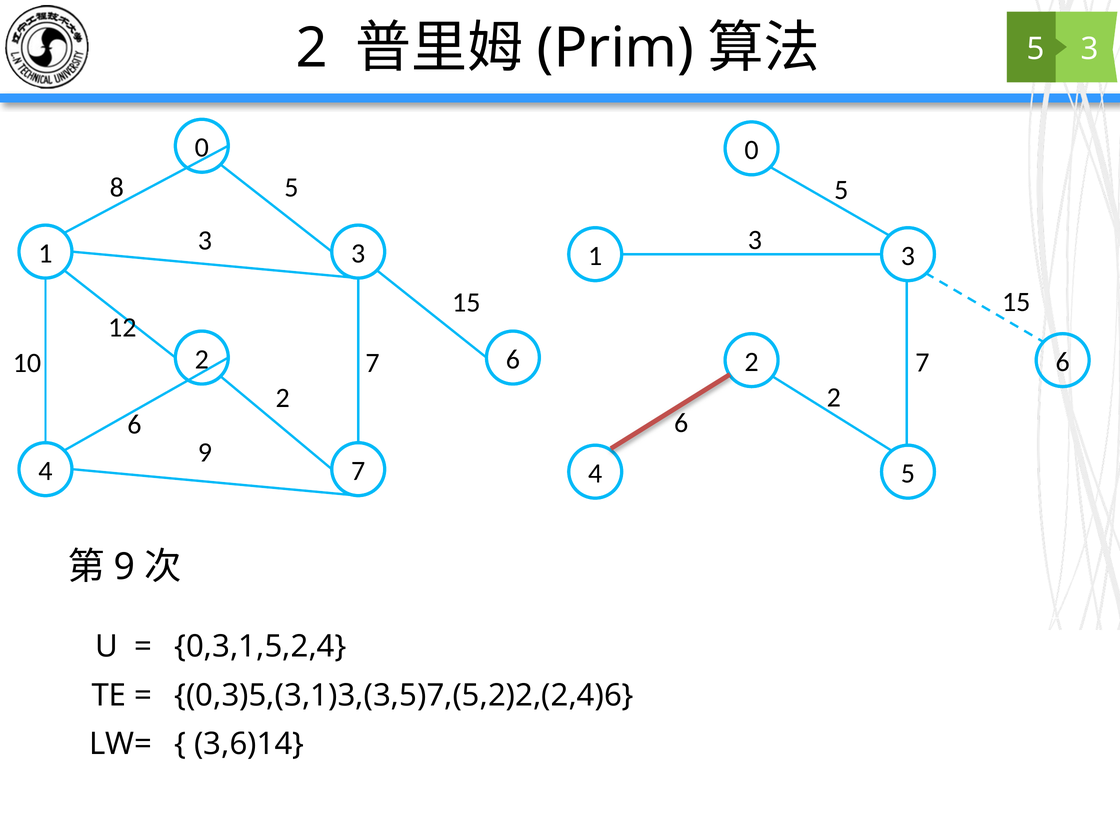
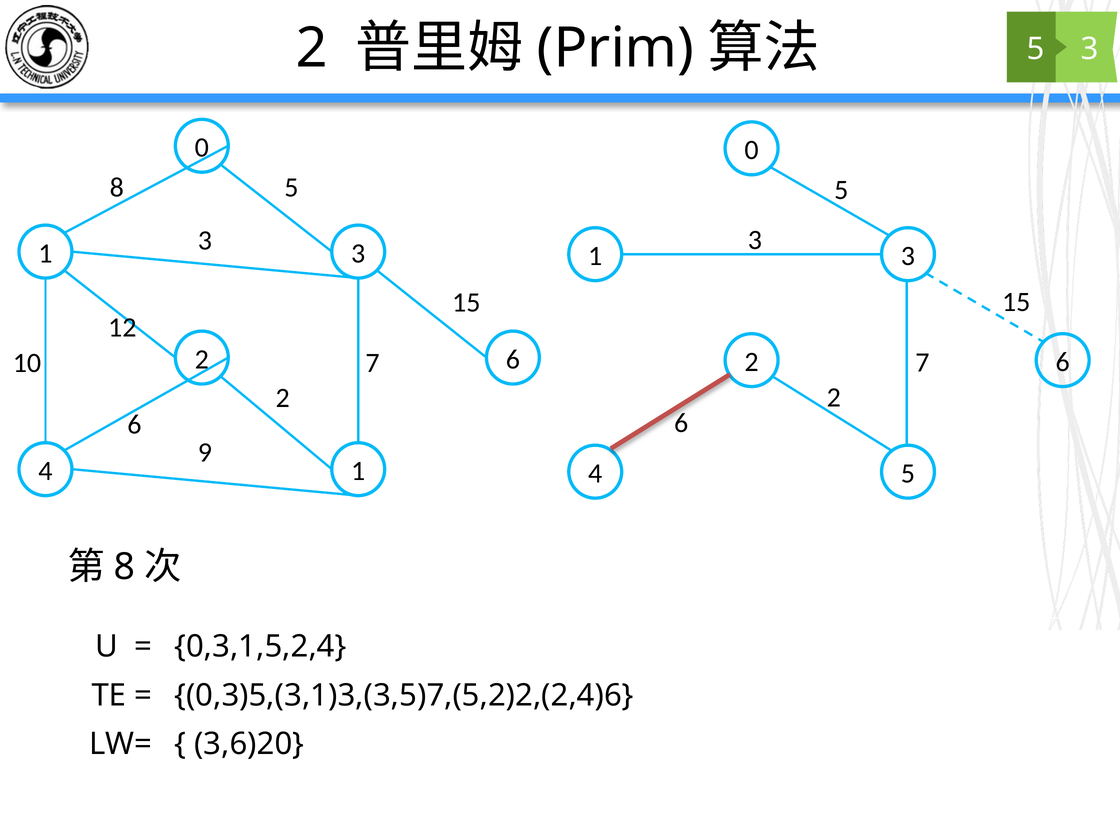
4 7: 7 -> 1
9 at (125, 567): 9 -> 8
3,6)14: 3,6)14 -> 3,6)20
